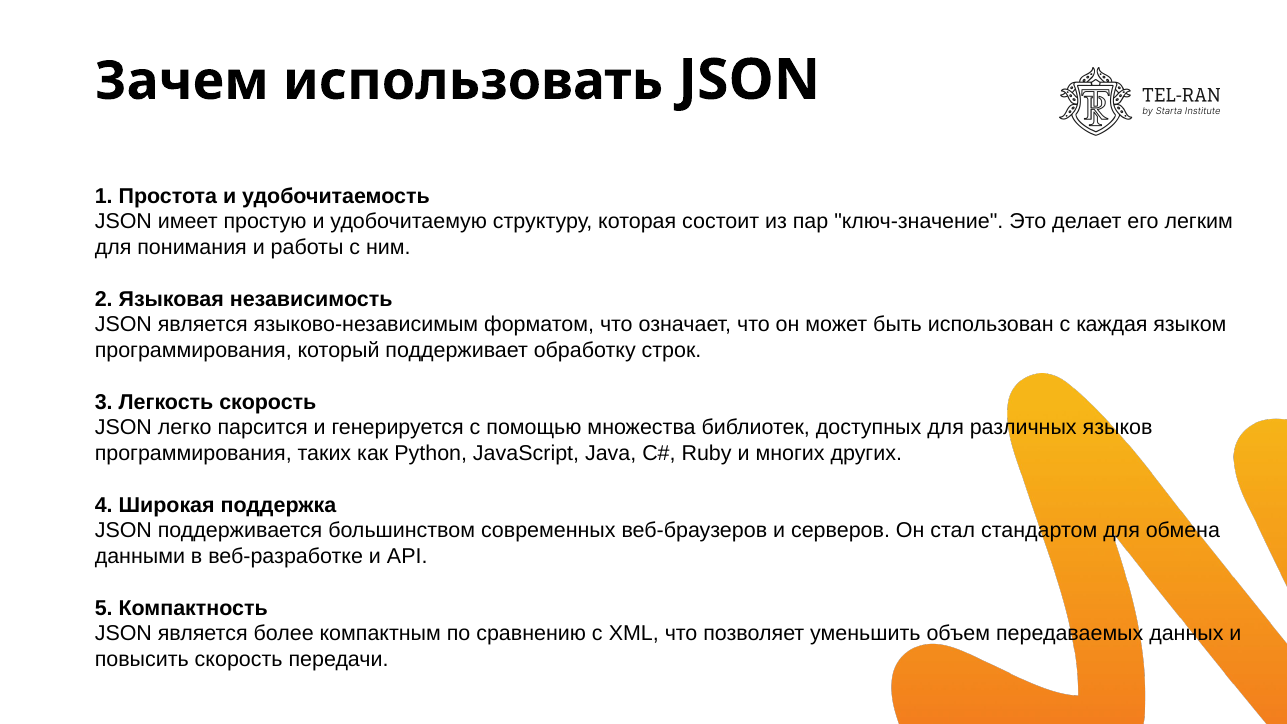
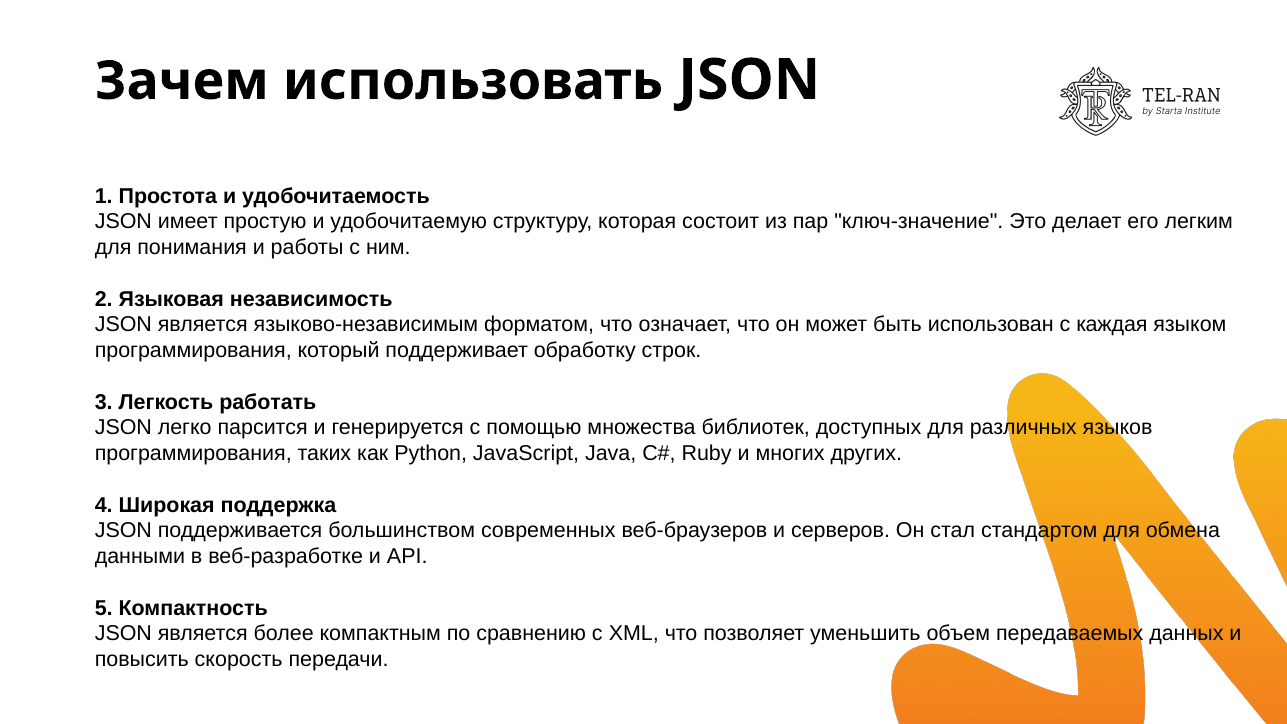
Легкость скорость: скорость -> работать
